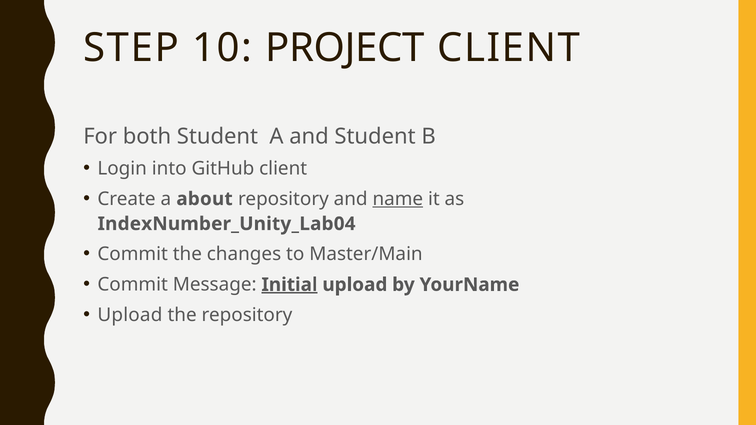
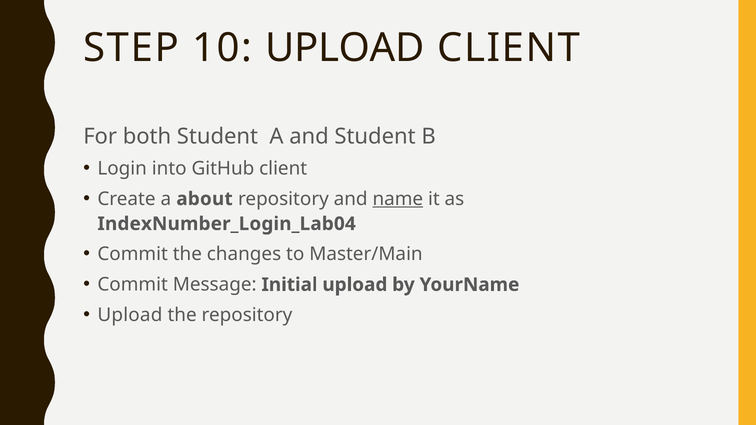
10 PROJECT: PROJECT -> UPLOAD
IndexNumber_Unity_Lab04: IndexNumber_Unity_Lab04 -> IndexNumber_Login_Lab04
Initial underline: present -> none
